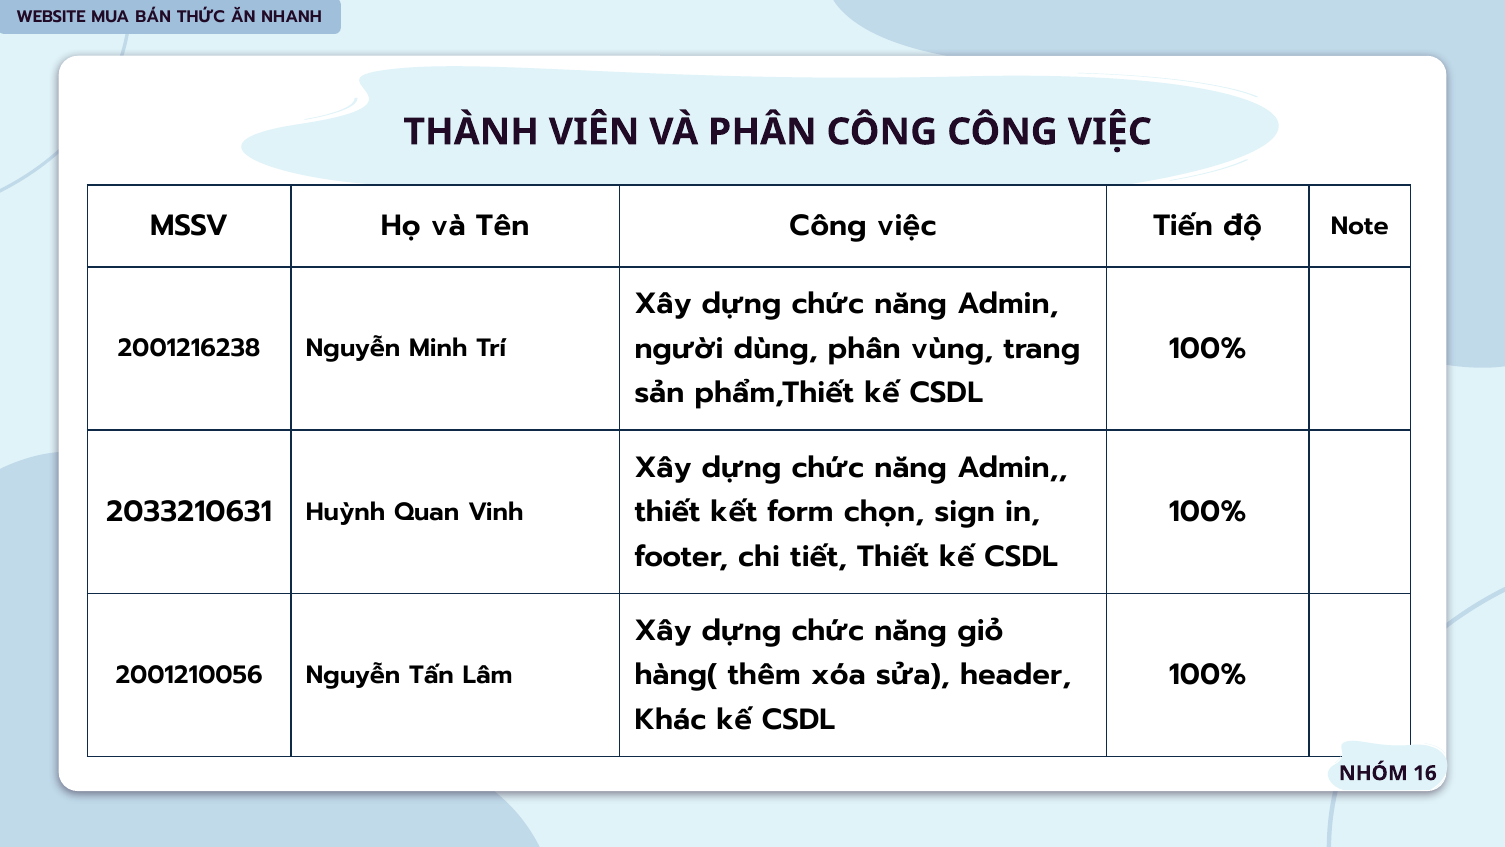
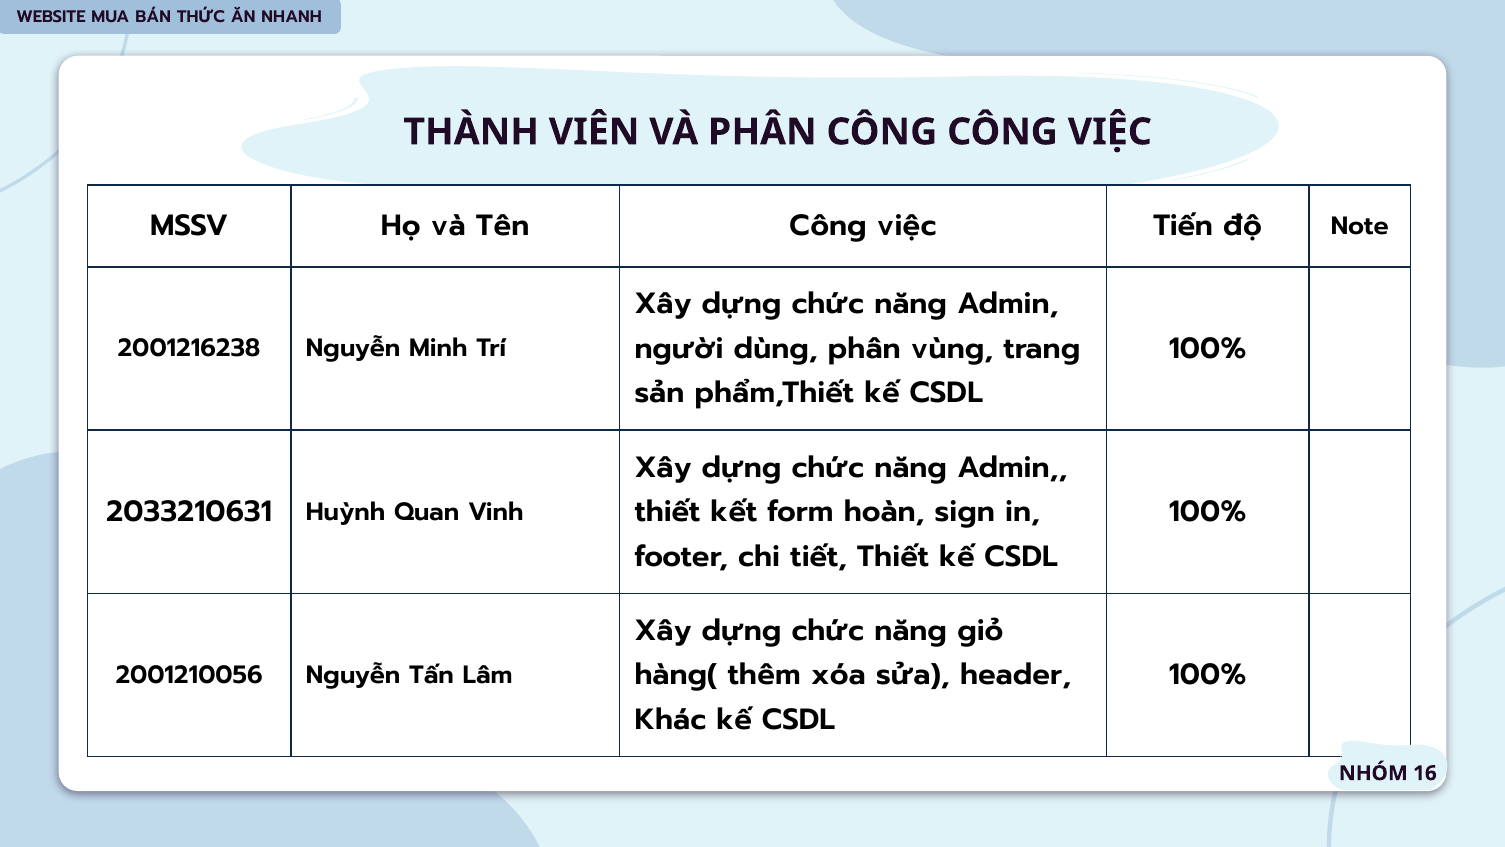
chọn: chọn -> hoàn
